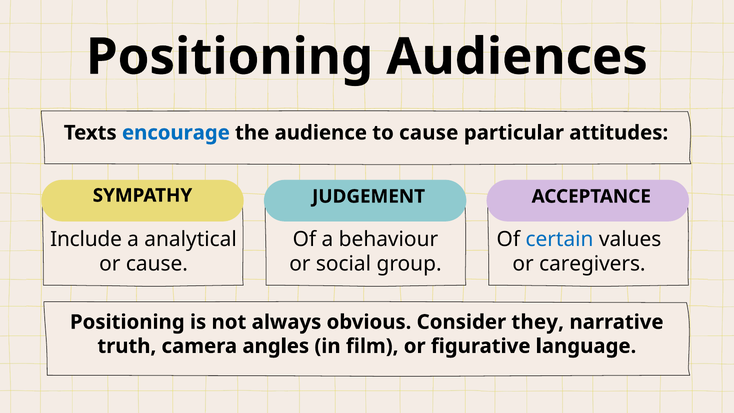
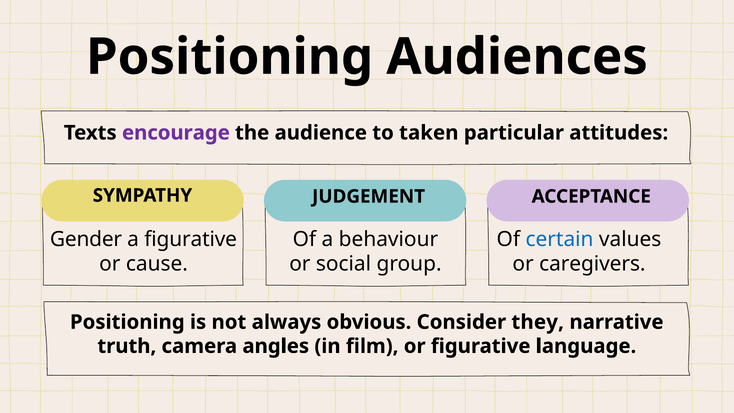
encourage colour: blue -> purple
to cause: cause -> taken
Include: Include -> Gender
a analytical: analytical -> figurative
